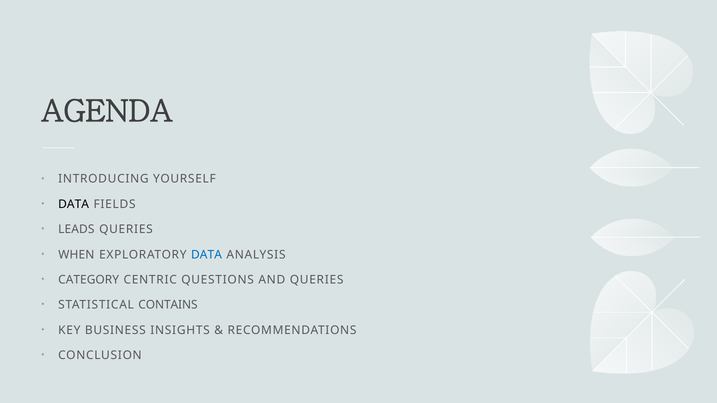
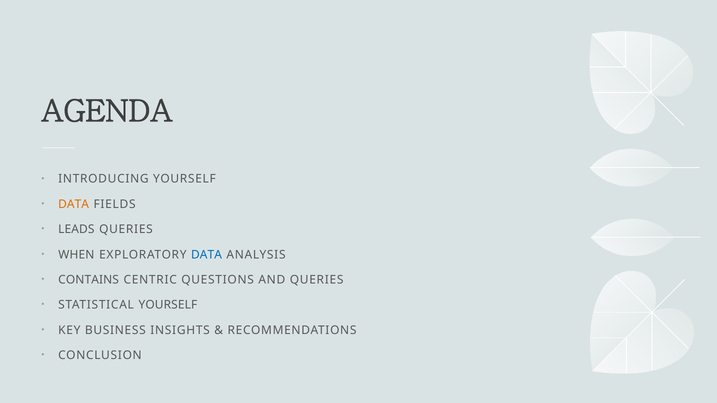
DATA at (74, 204) colour: black -> orange
CATEGORY: CATEGORY -> CONTAINS
STATISTICAL CONTAINS: CONTAINS -> YOURSELF
